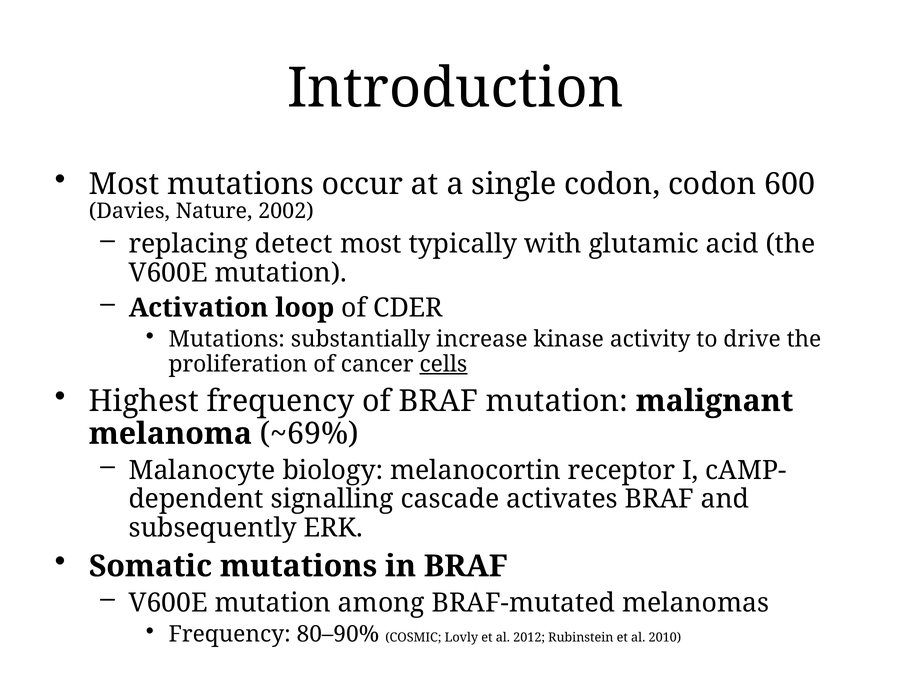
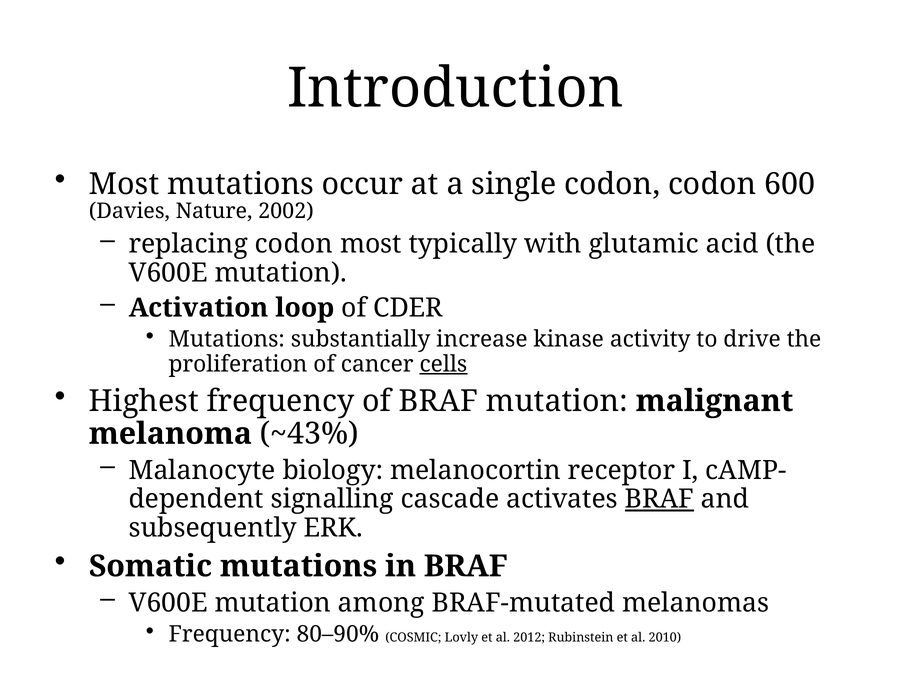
replacing detect: detect -> codon
~69%: ~69% -> ~43%
BRAF at (659, 499) underline: none -> present
